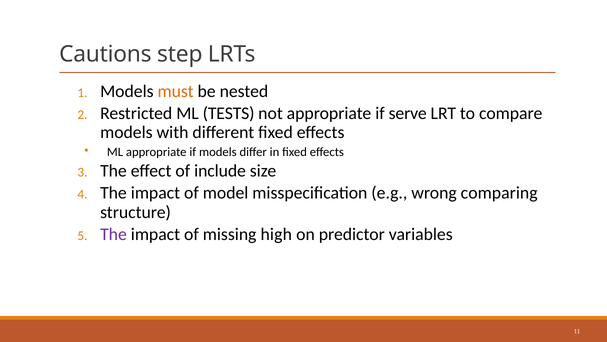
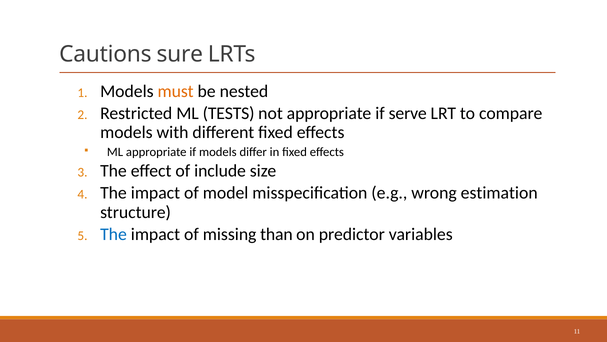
step: step -> sure
comparing: comparing -> estimation
The at (113, 234) colour: purple -> blue
high: high -> than
